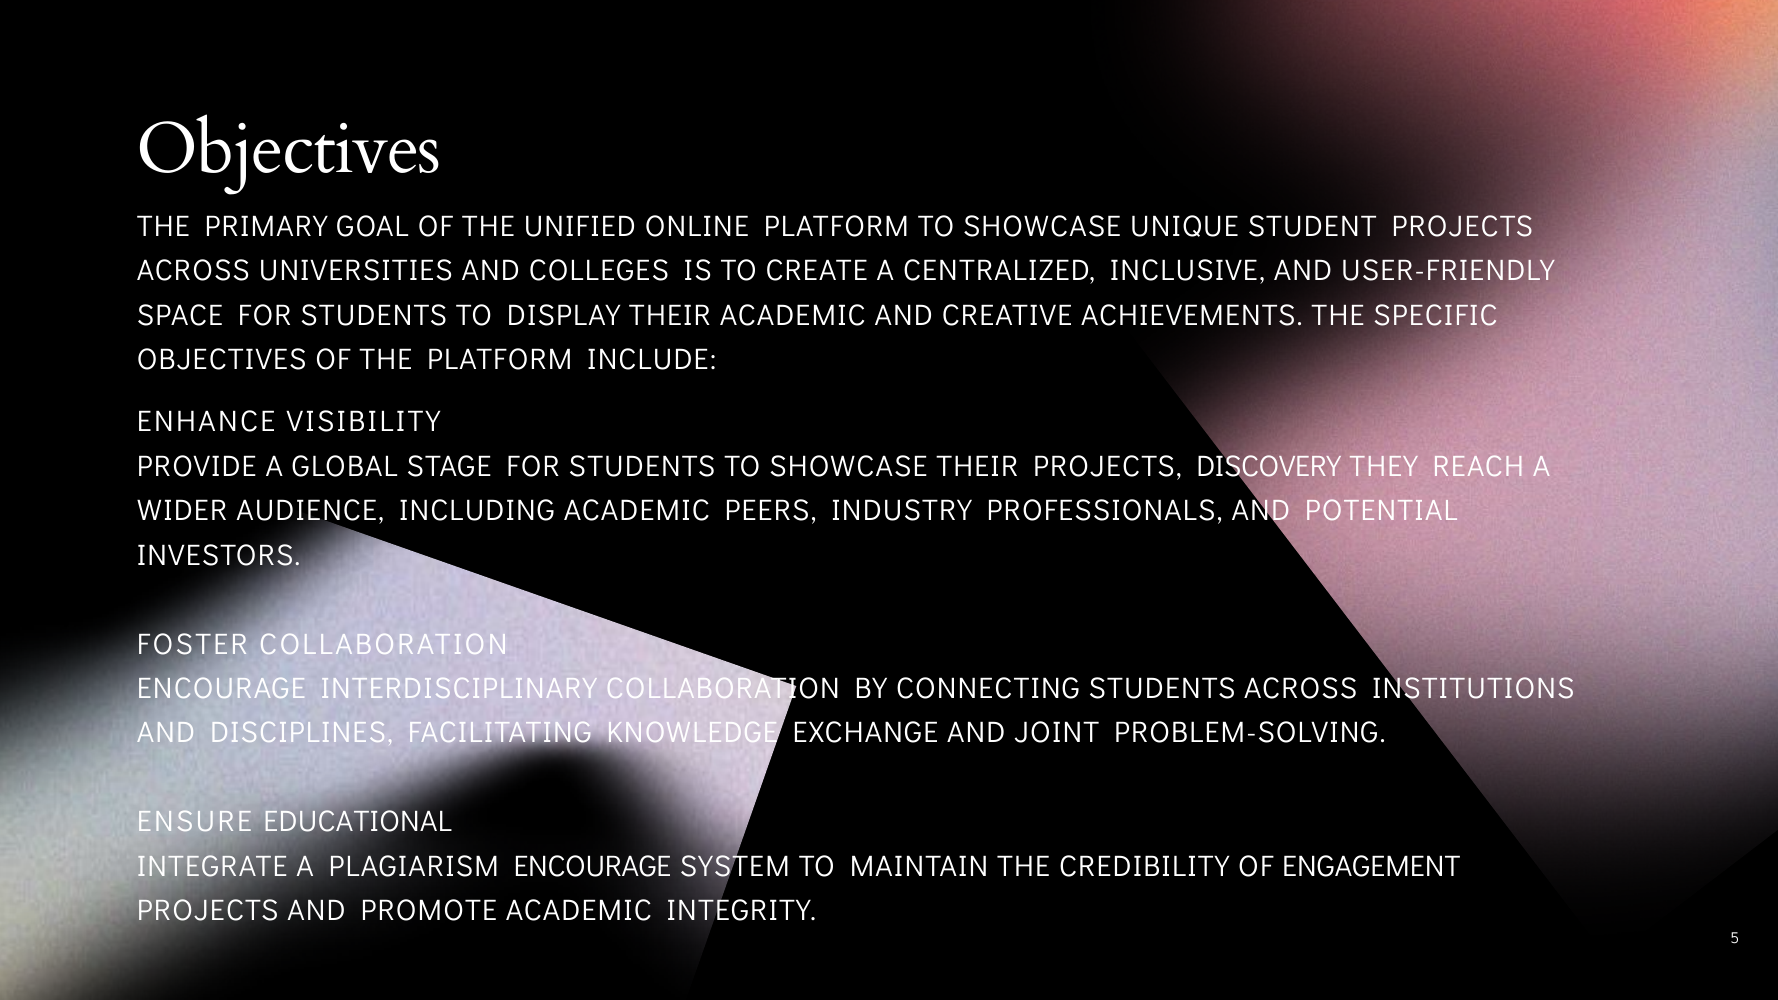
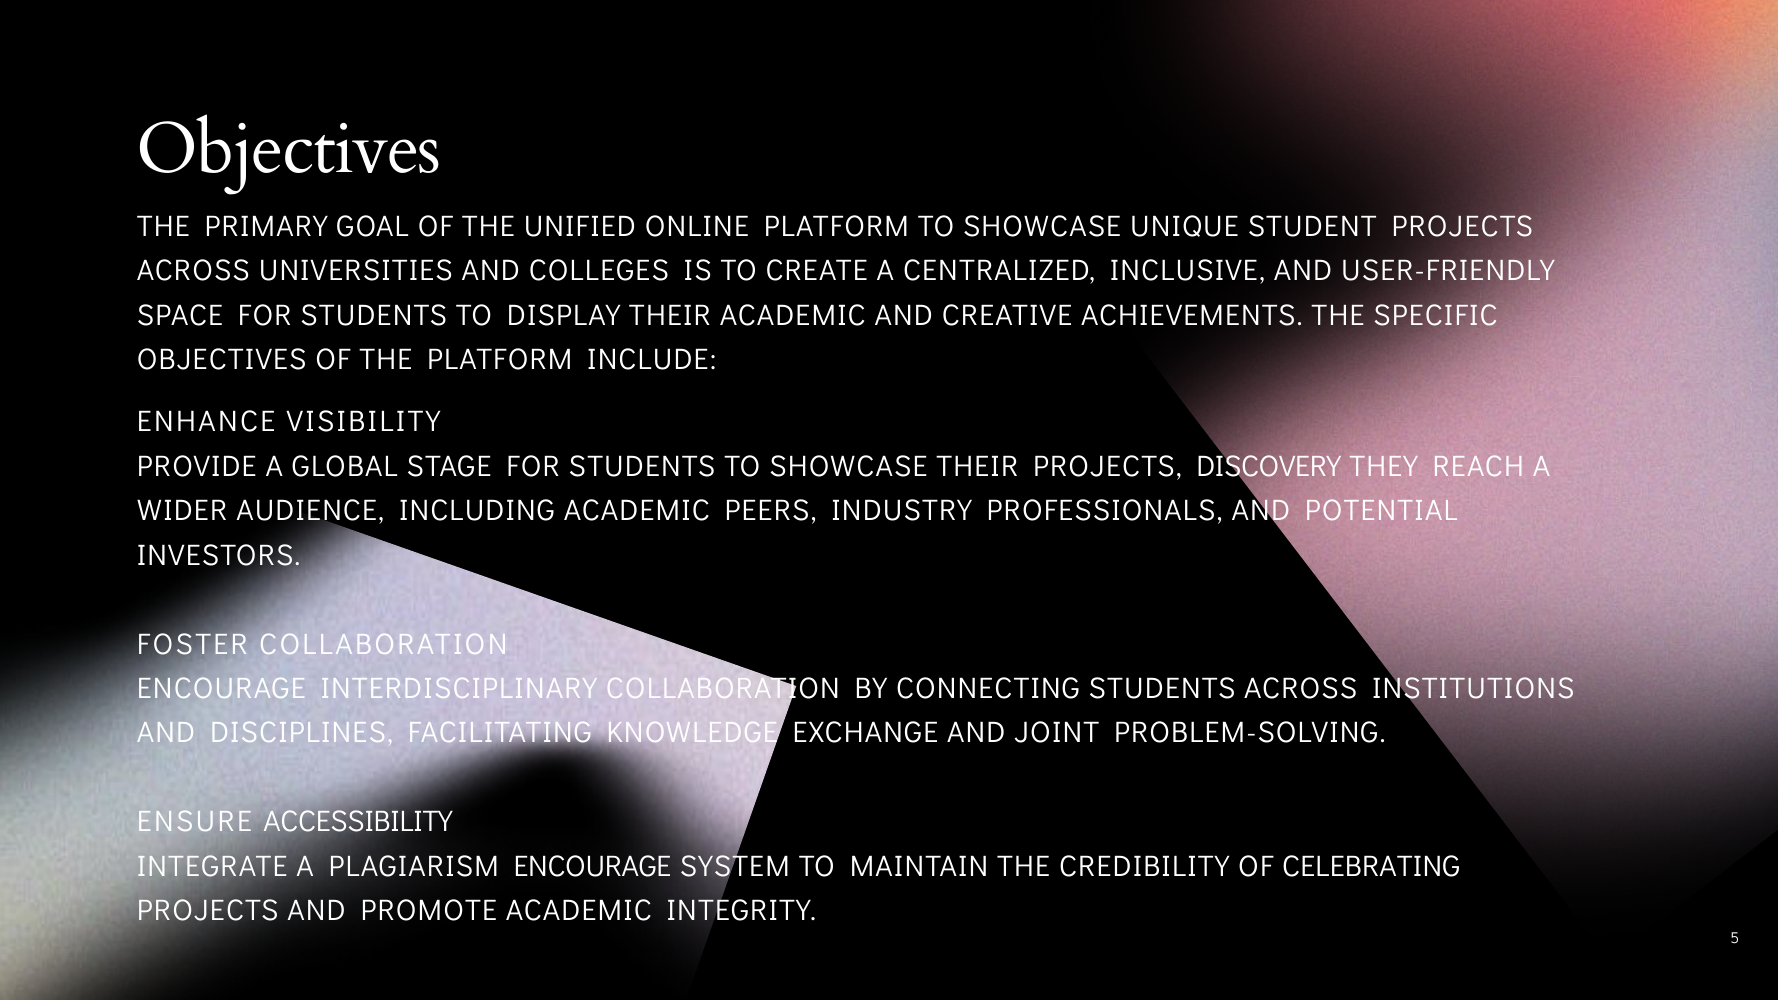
EDUCATIONAL: EDUCATIONAL -> ACCESSIBILITY
ENGAGEMENT: ENGAGEMENT -> CELEBRATING
